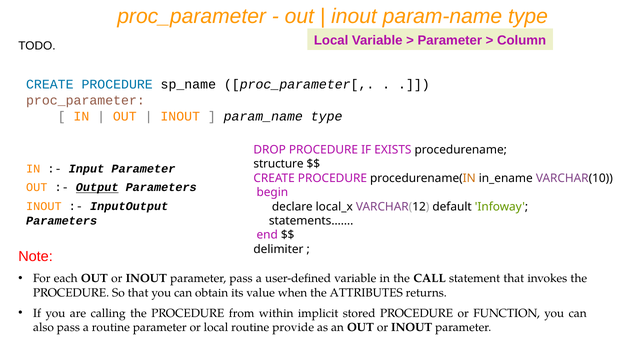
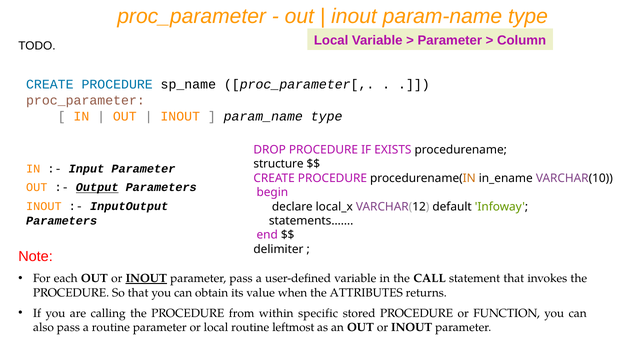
INOUT at (146, 279) underline: none -> present
implicit: implicit -> specific
provide: provide -> leftmost
